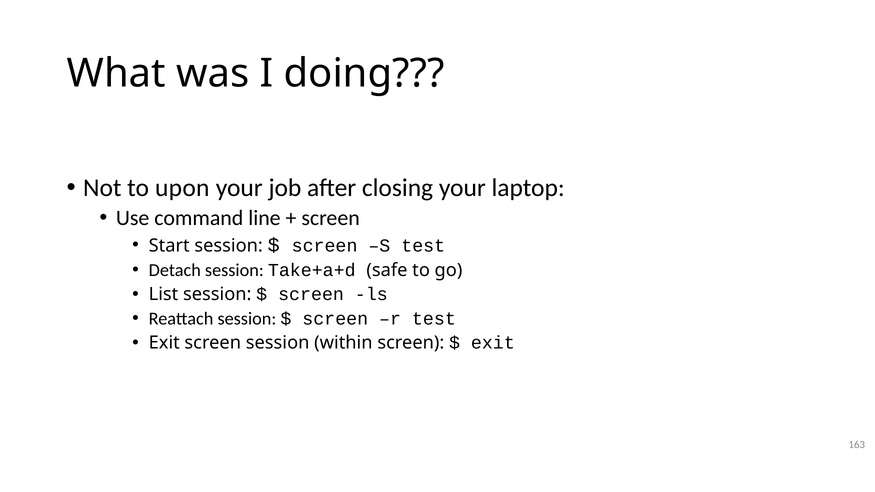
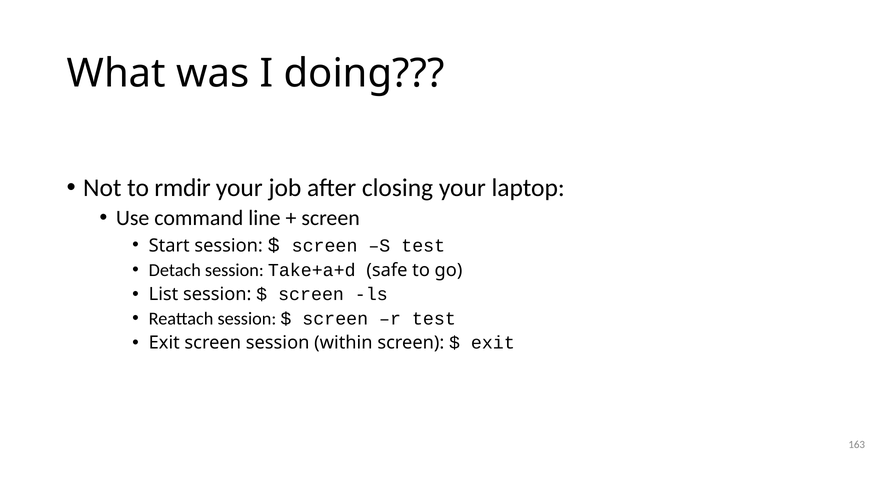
upon: upon -> rmdir
